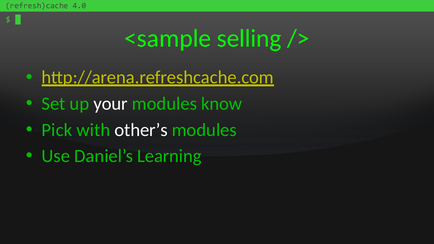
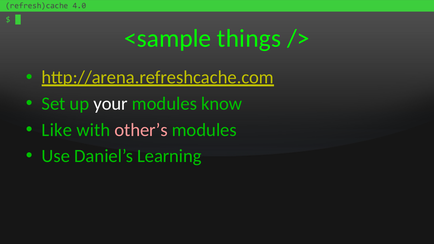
selling: selling -> things
Pick: Pick -> Like
other’s colour: white -> pink
